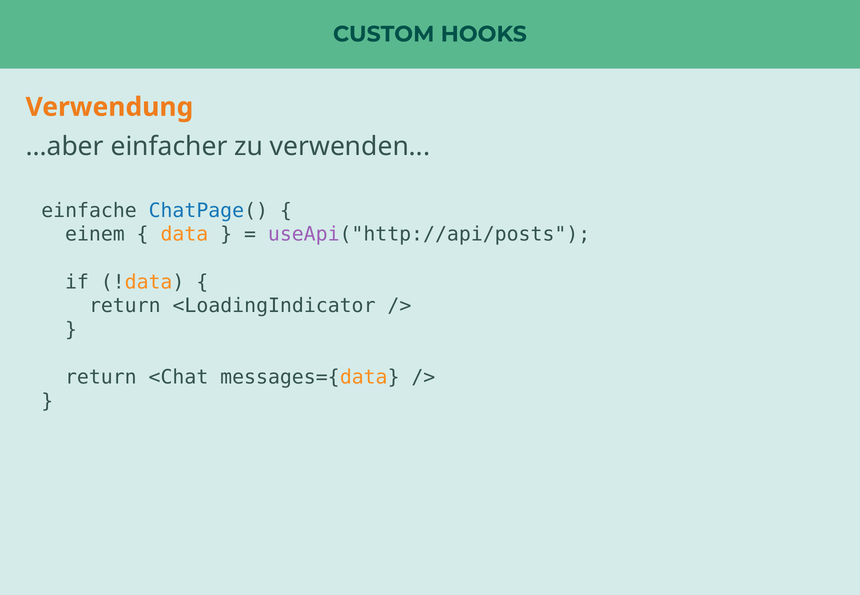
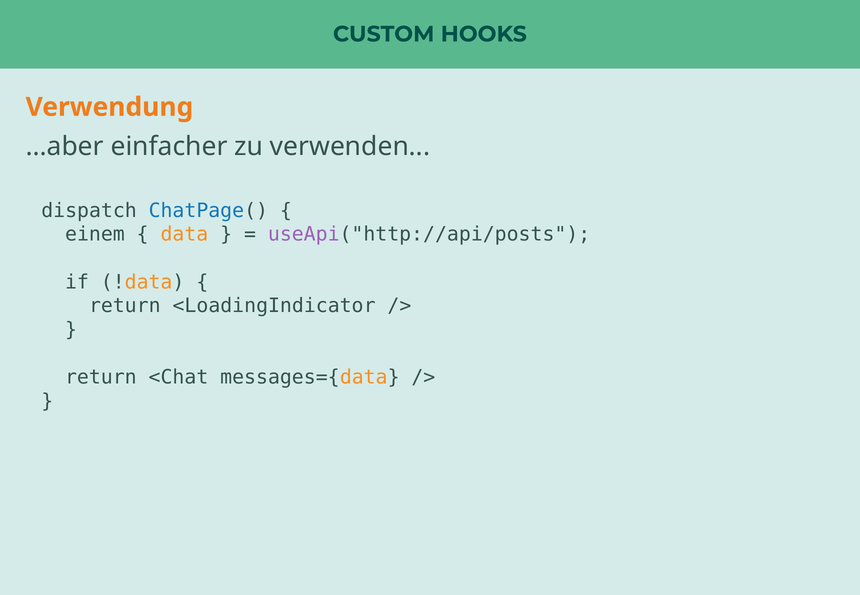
einfache: einfache -> dispatch
